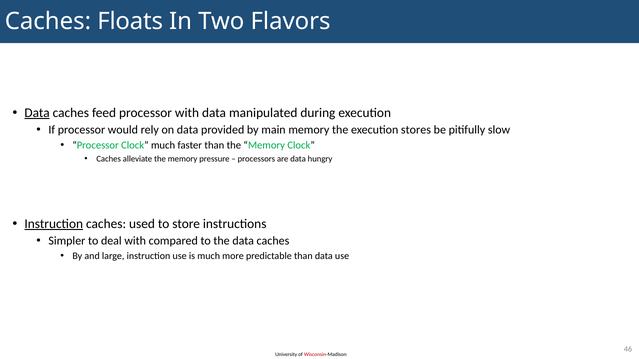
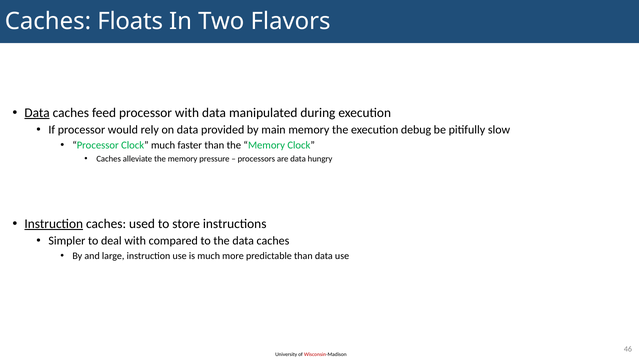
stores: stores -> debug
